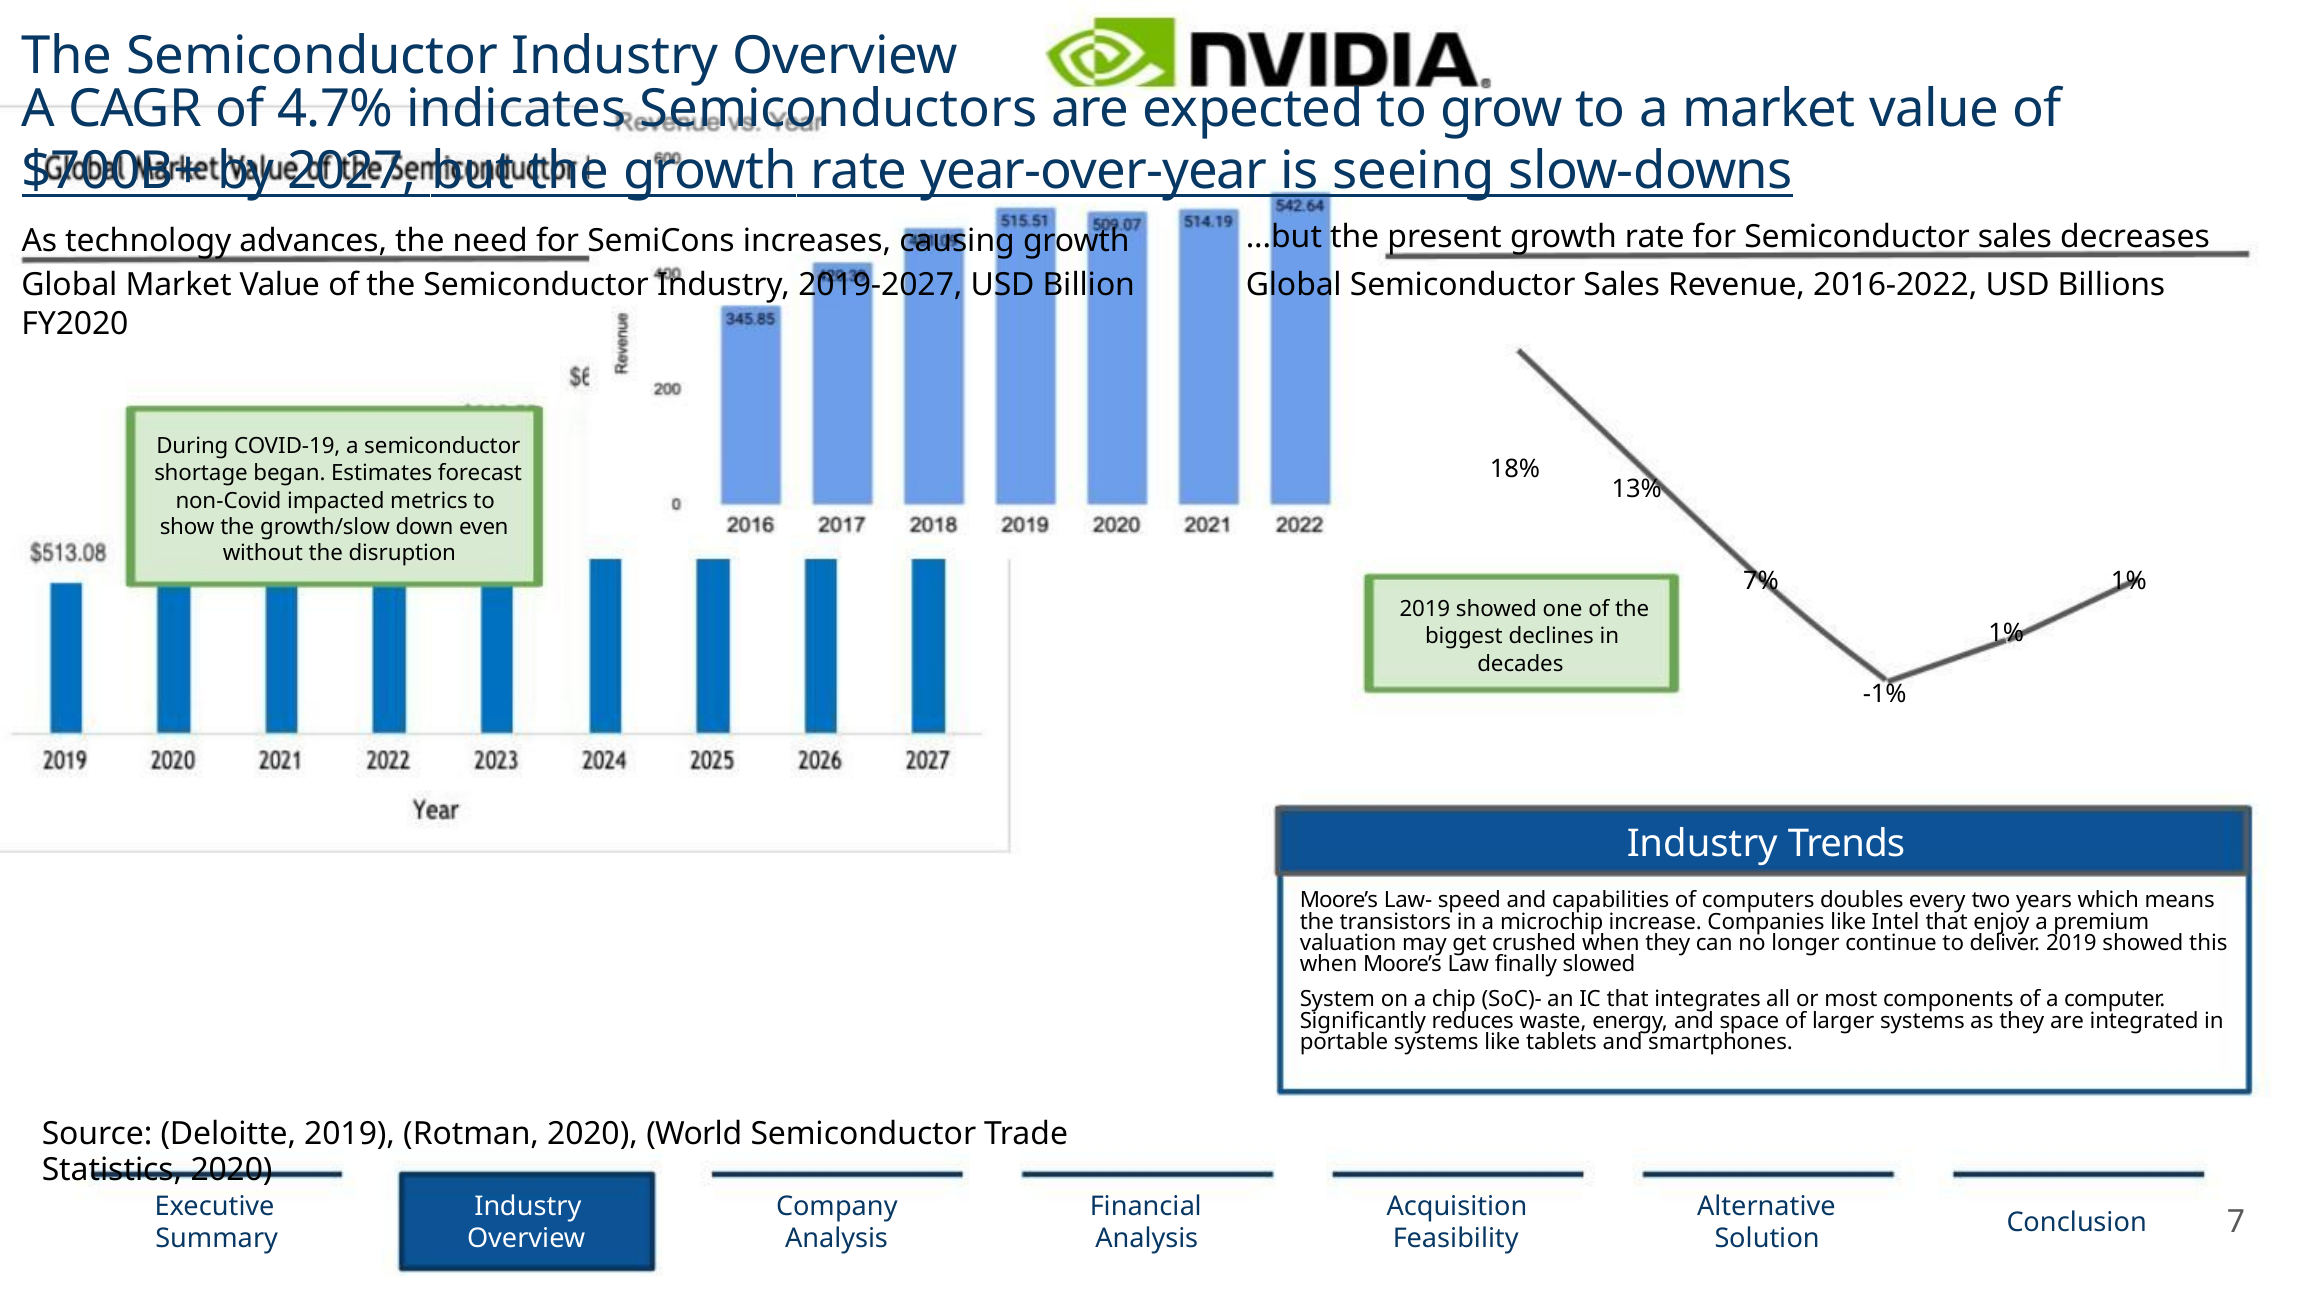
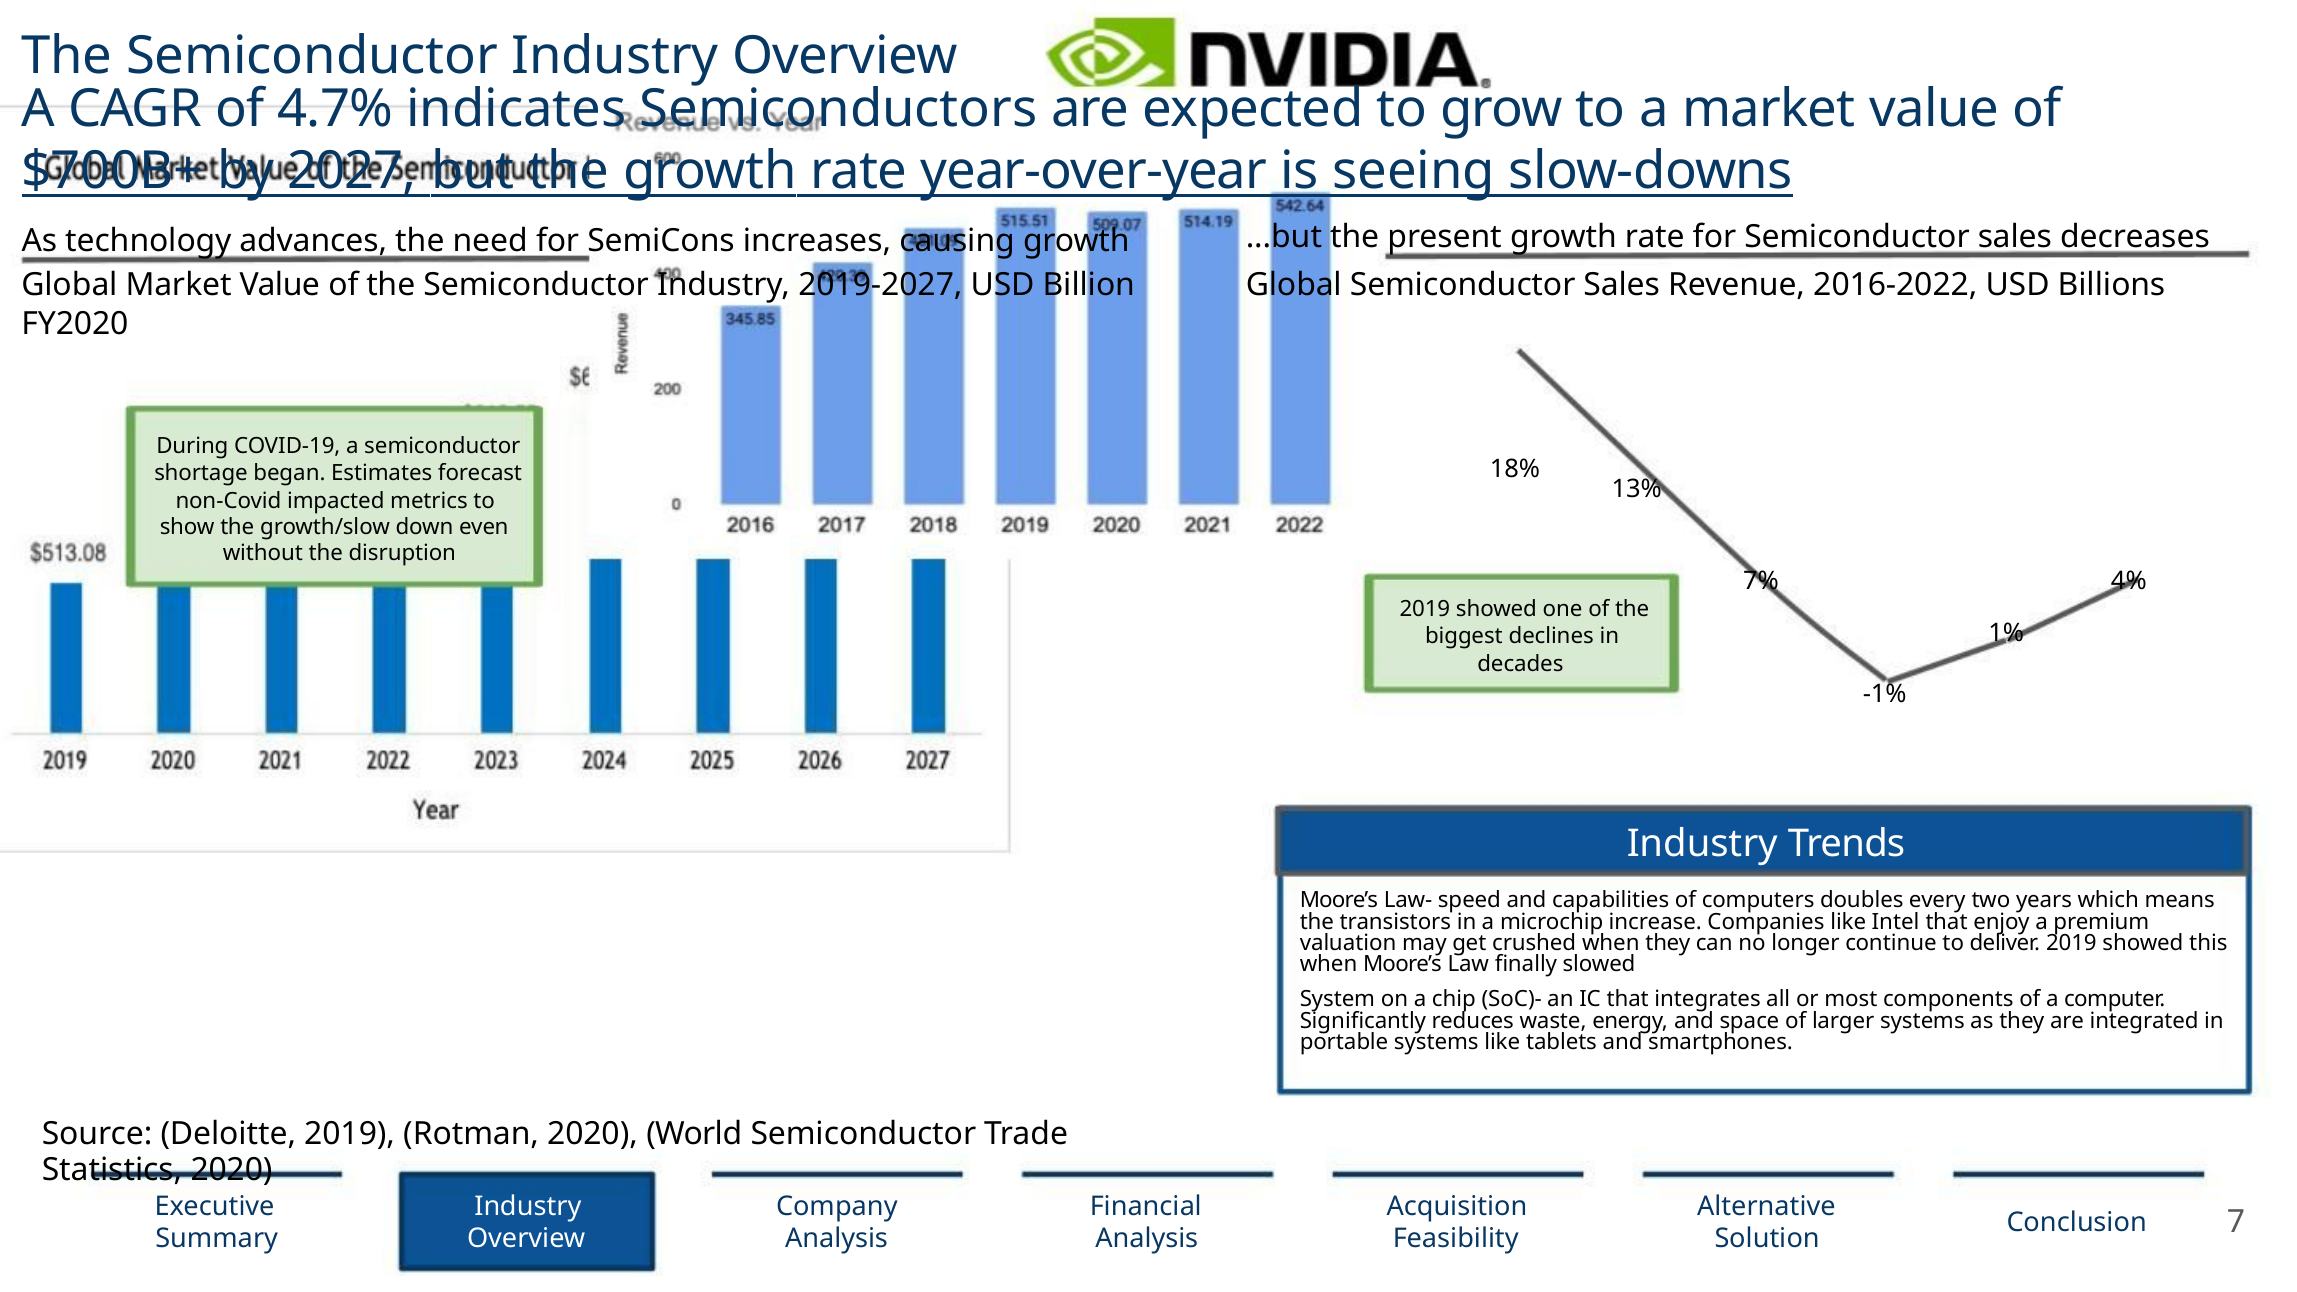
7% 1%: 1% -> 4%
